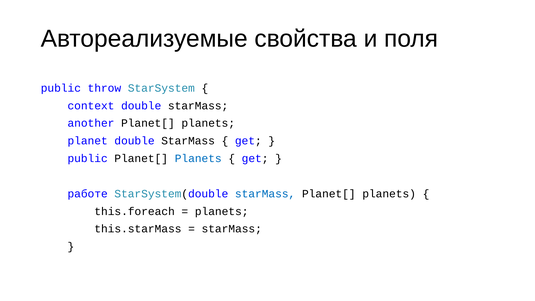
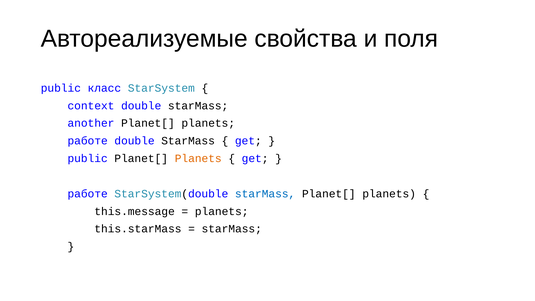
throw: throw -> класс
planet at (88, 141): planet -> работе
Planets at (198, 158) colour: blue -> orange
this.foreach: this.foreach -> this.message
